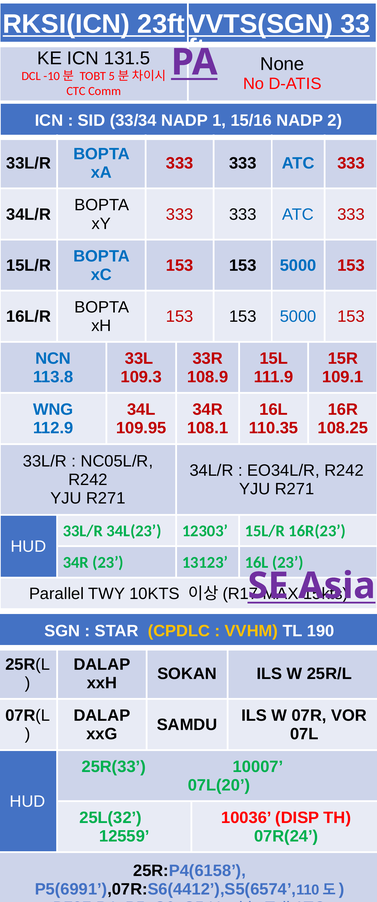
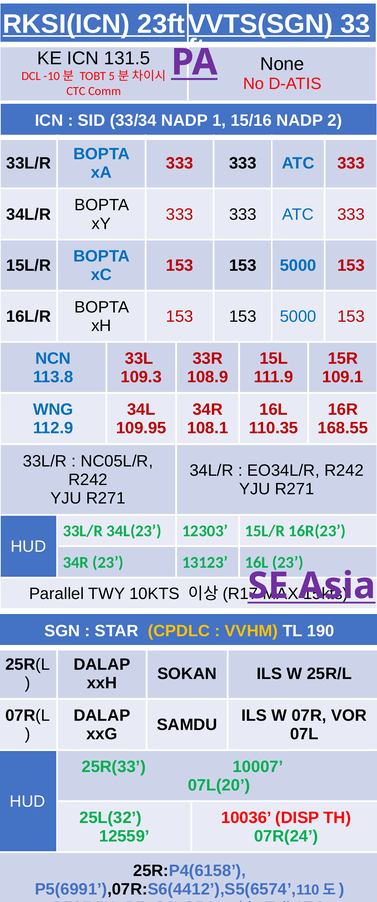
108.25: 108.25 -> 168.55
